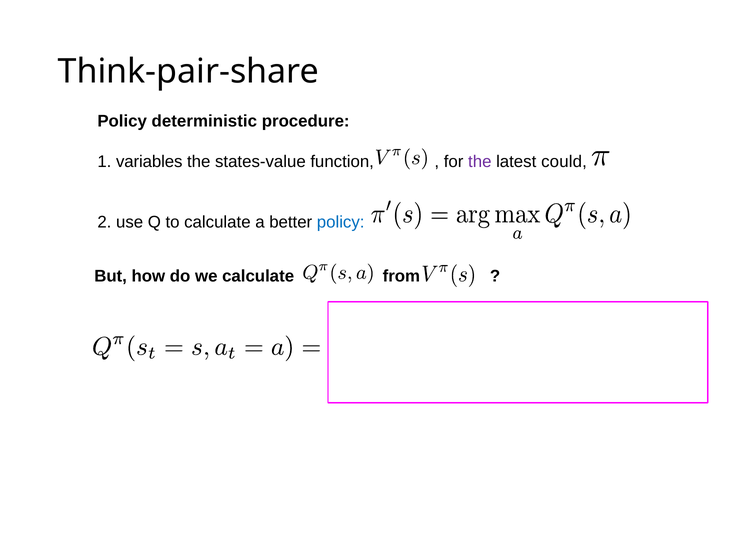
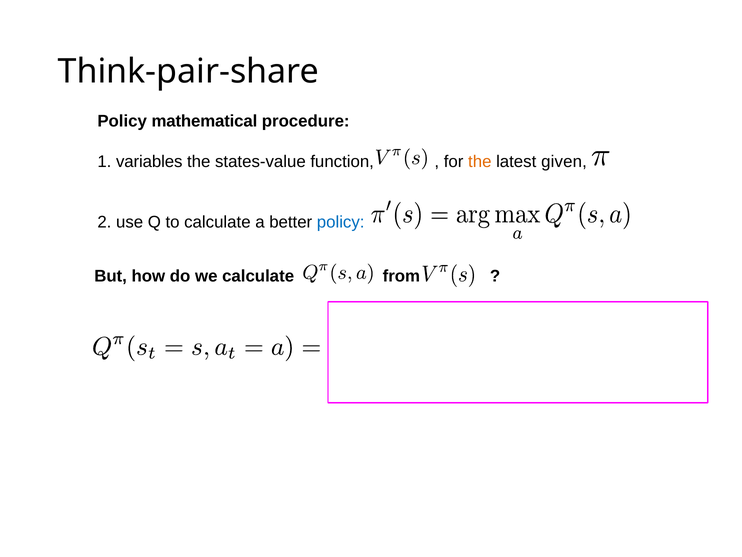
deterministic: deterministic -> mathematical
the at (480, 161) colour: purple -> orange
could: could -> given
